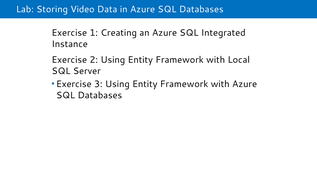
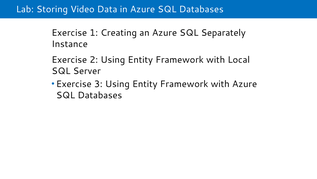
Integrated: Integrated -> Separately
